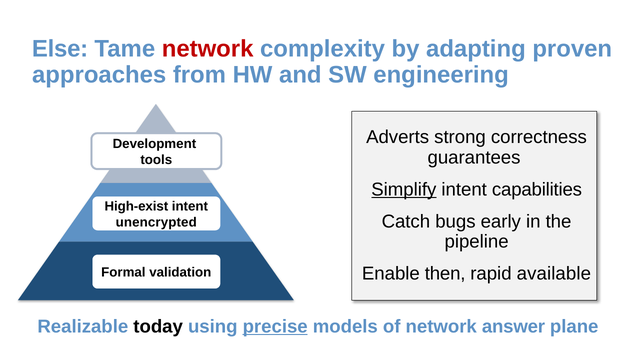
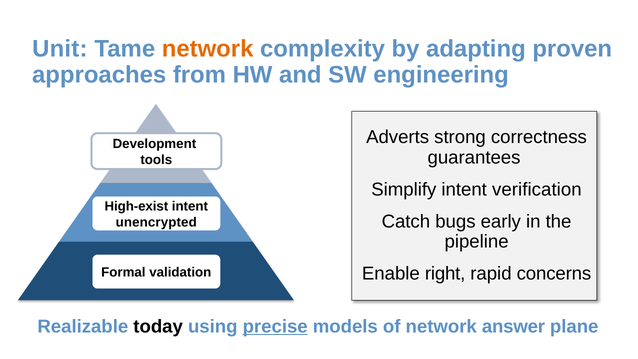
Else: Else -> Unit
network at (208, 49) colour: red -> orange
Simplify underline: present -> none
capabilities: capabilities -> verification
then: then -> right
available: available -> concerns
